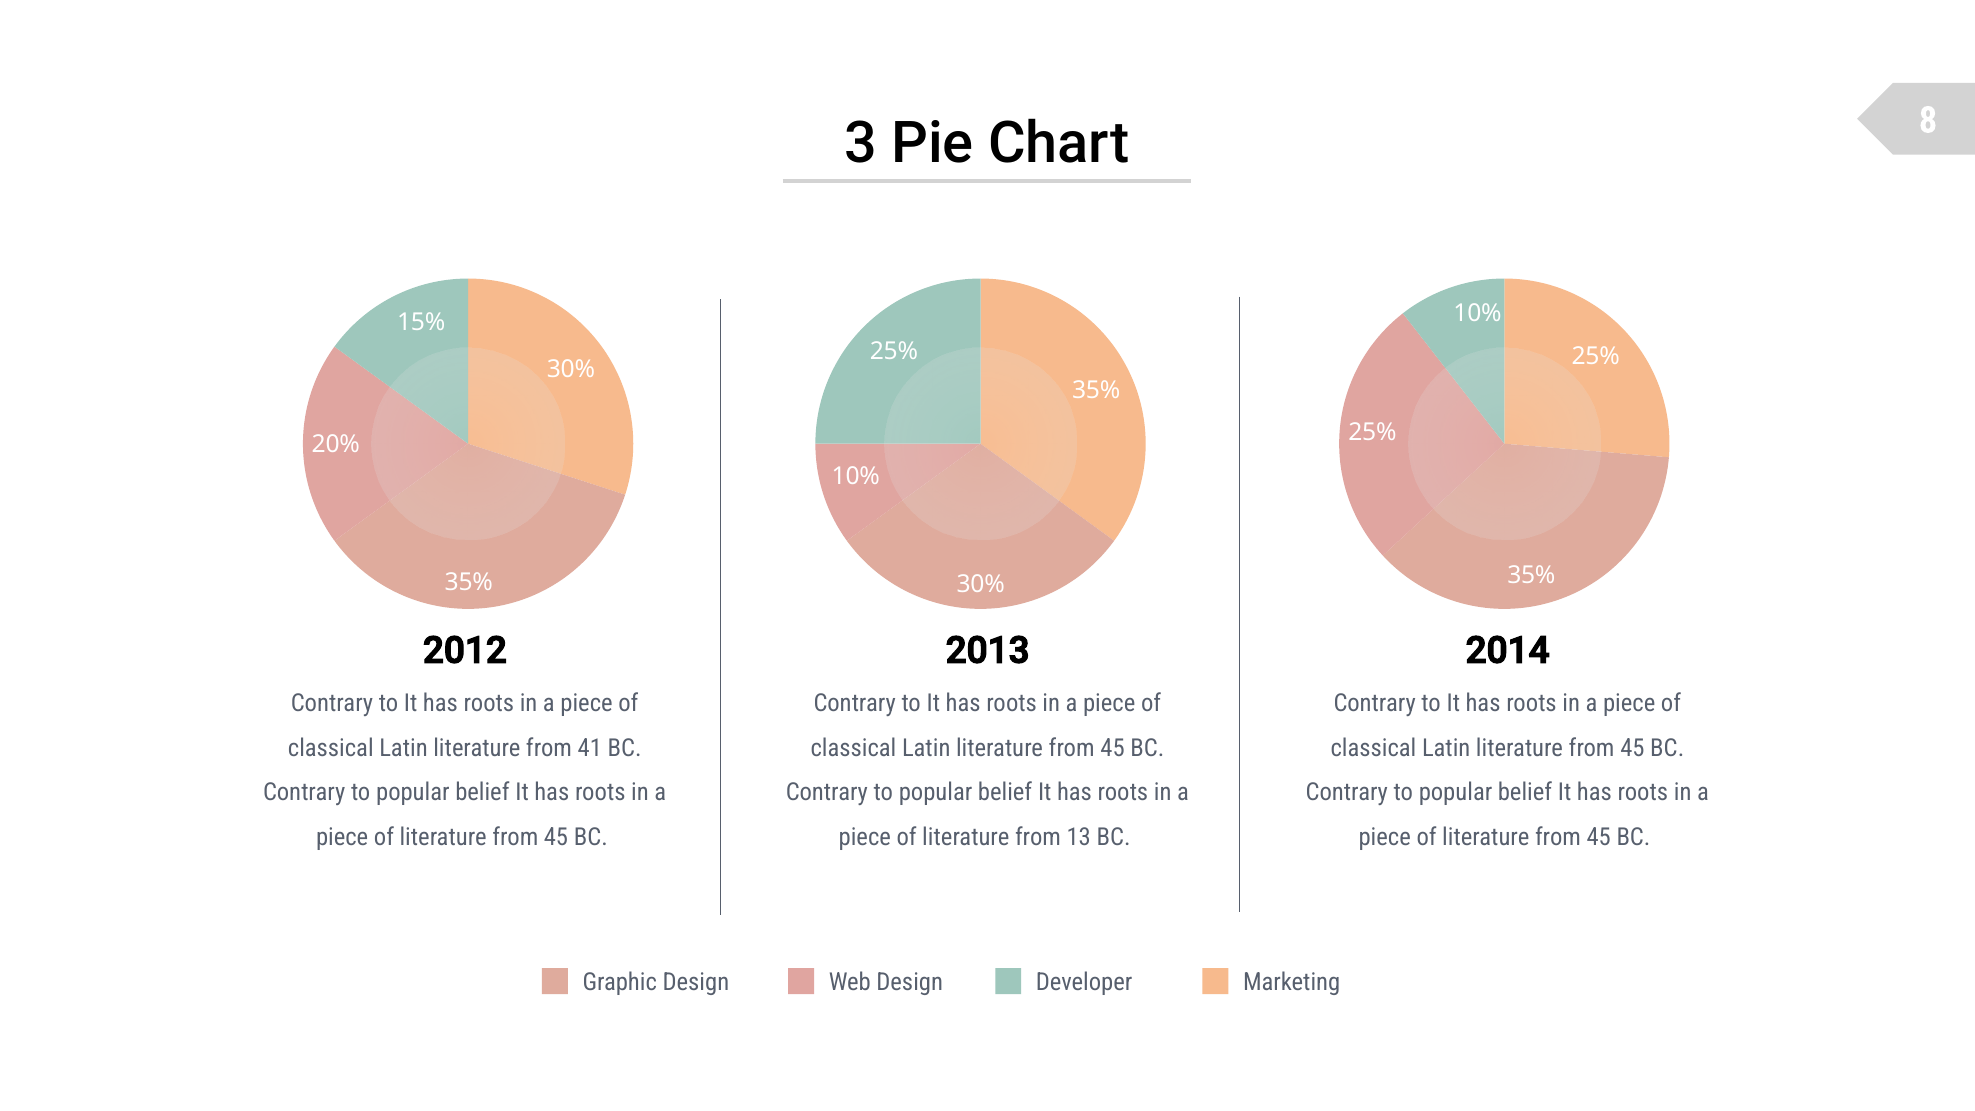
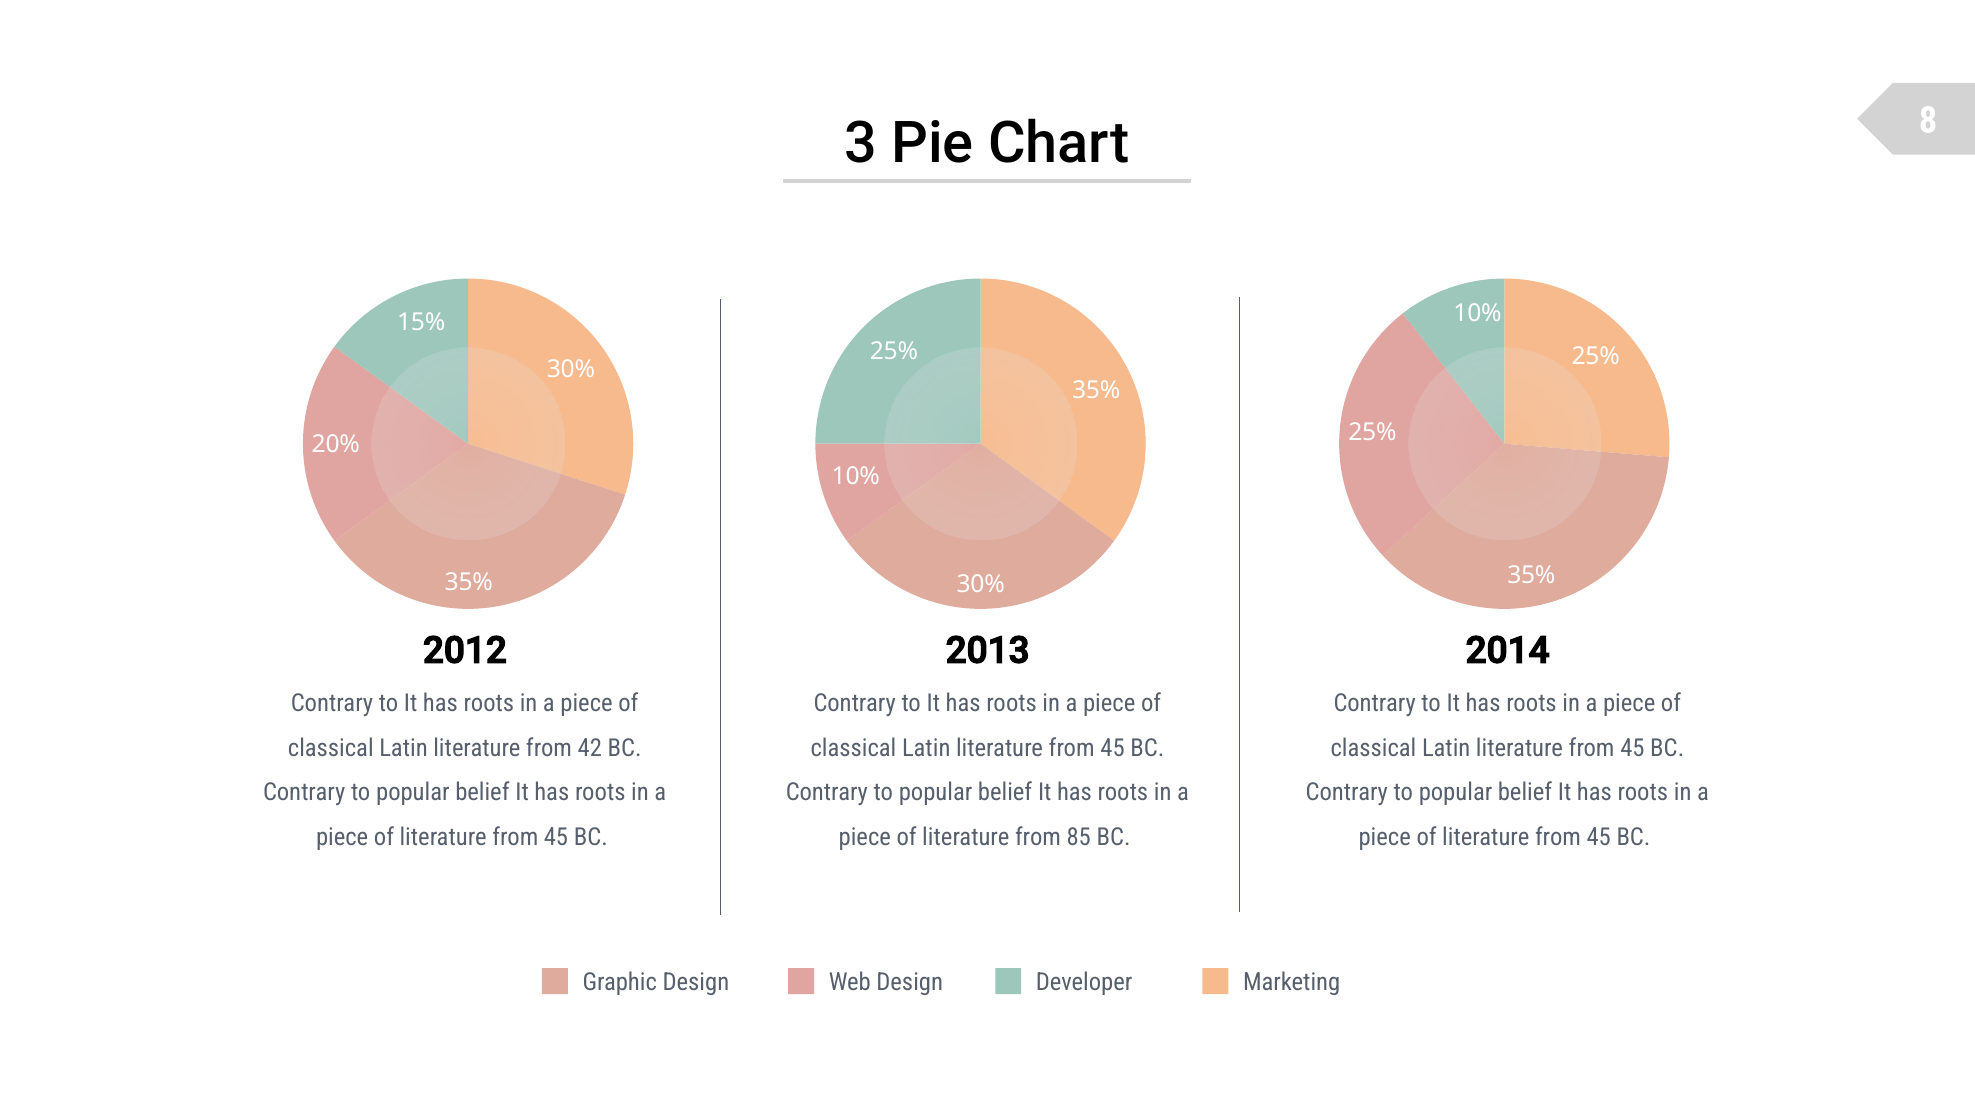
41: 41 -> 42
13: 13 -> 85
